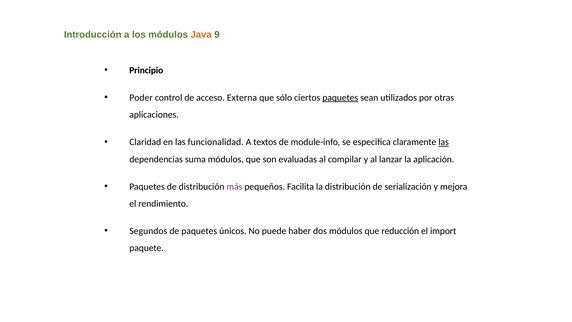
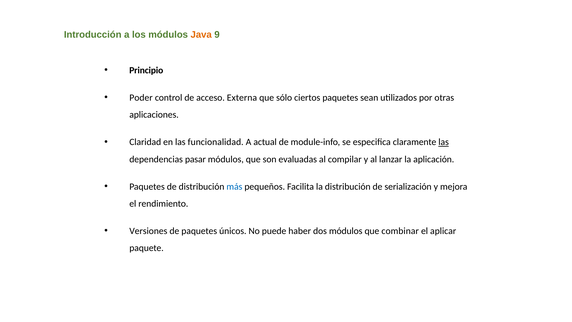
paquetes at (340, 98) underline: present -> none
textos: textos -> actual
suma: suma -> pasar
más colour: purple -> blue
Segundos: Segundos -> Versiones
reducción: reducción -> combinar
import: import -> aplicar
